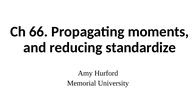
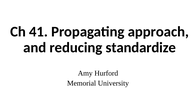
66: 66 -> 41
moments: moments -> approach
